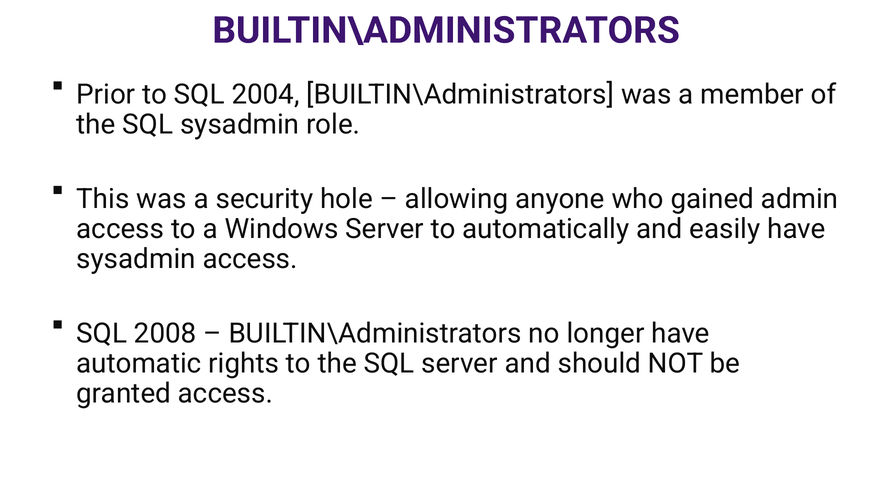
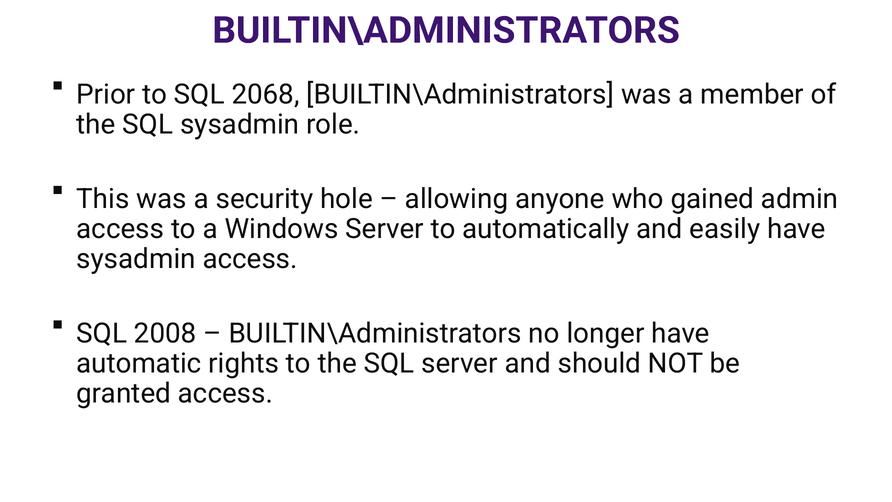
2004: 2004 -> 2068
